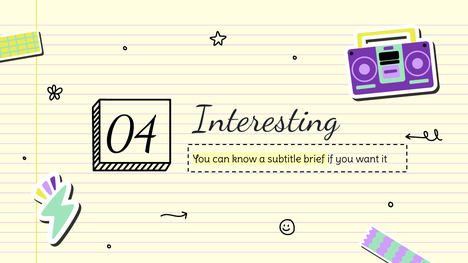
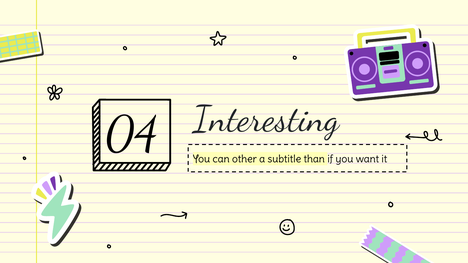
know: know -> other
brief: brief -> than
